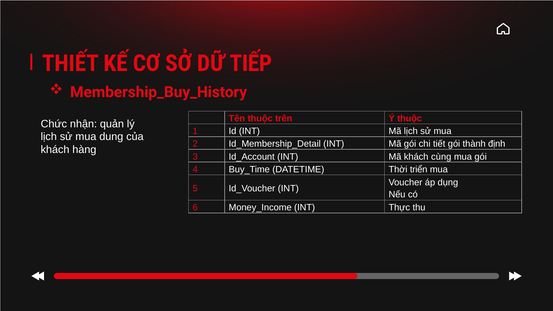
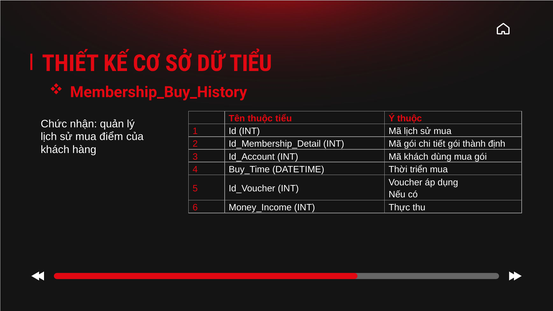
DỮ TIẾP: TIẾP -> TIỂU
thuộc trên: trên -> tiểu
dung: dung -> điểm
cùng: cùng -> dùng
